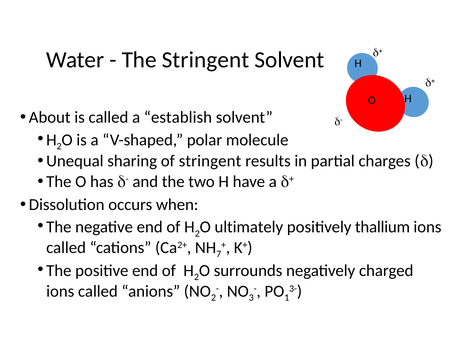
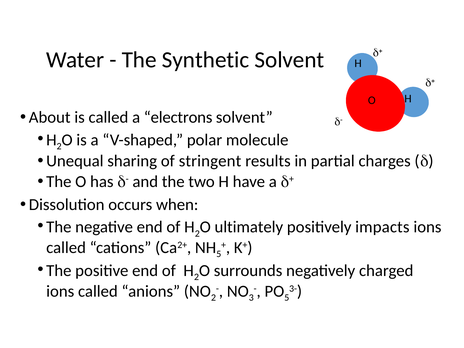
The Stringent: Stringent -> Synthetic
establish: establish -> electrons
thallium: thallium -> impacts
7 at (219, 254): 7 -> 5
1 at (287, 298): 1 -> 5
